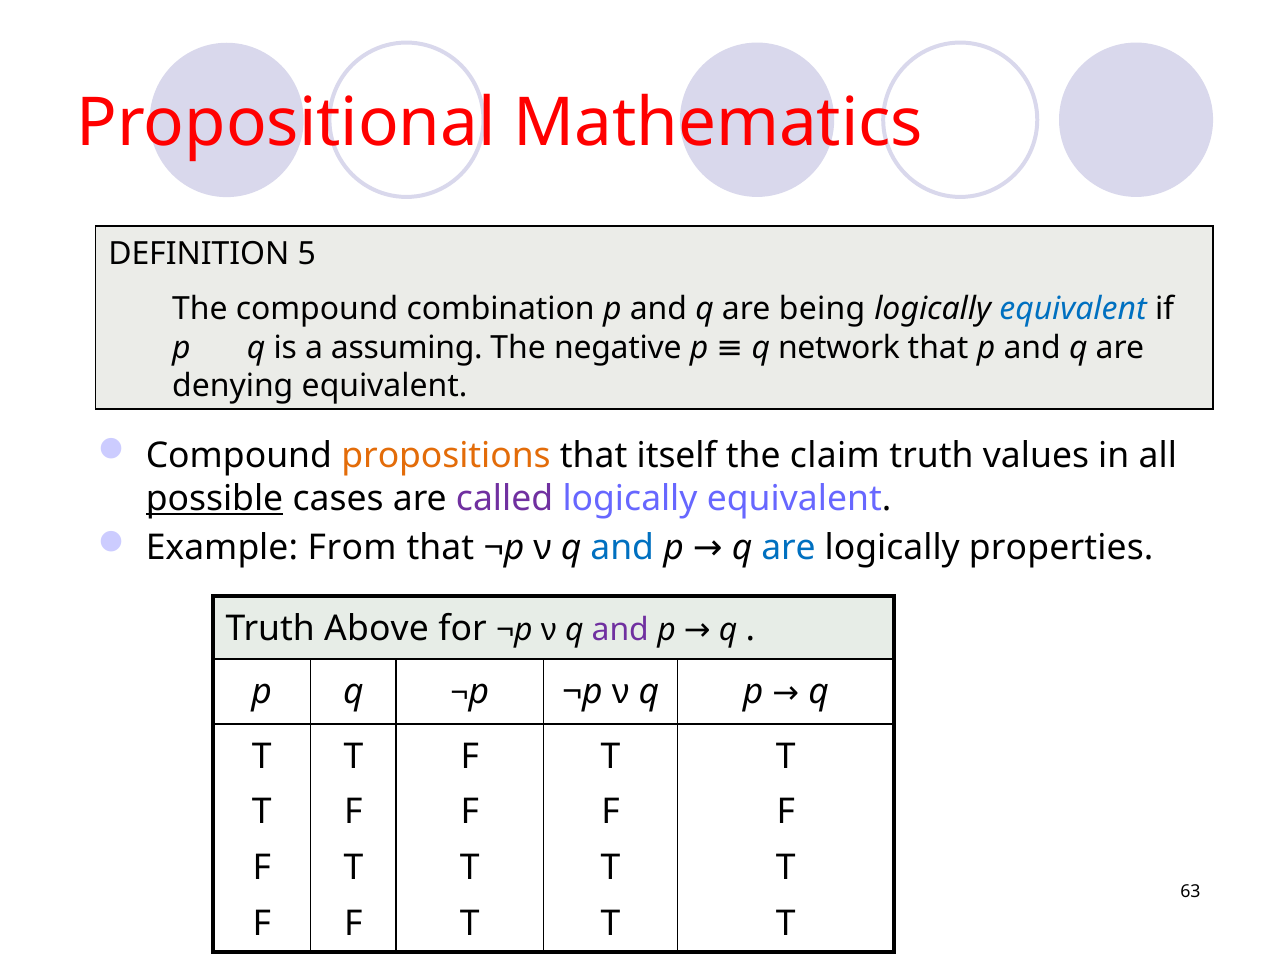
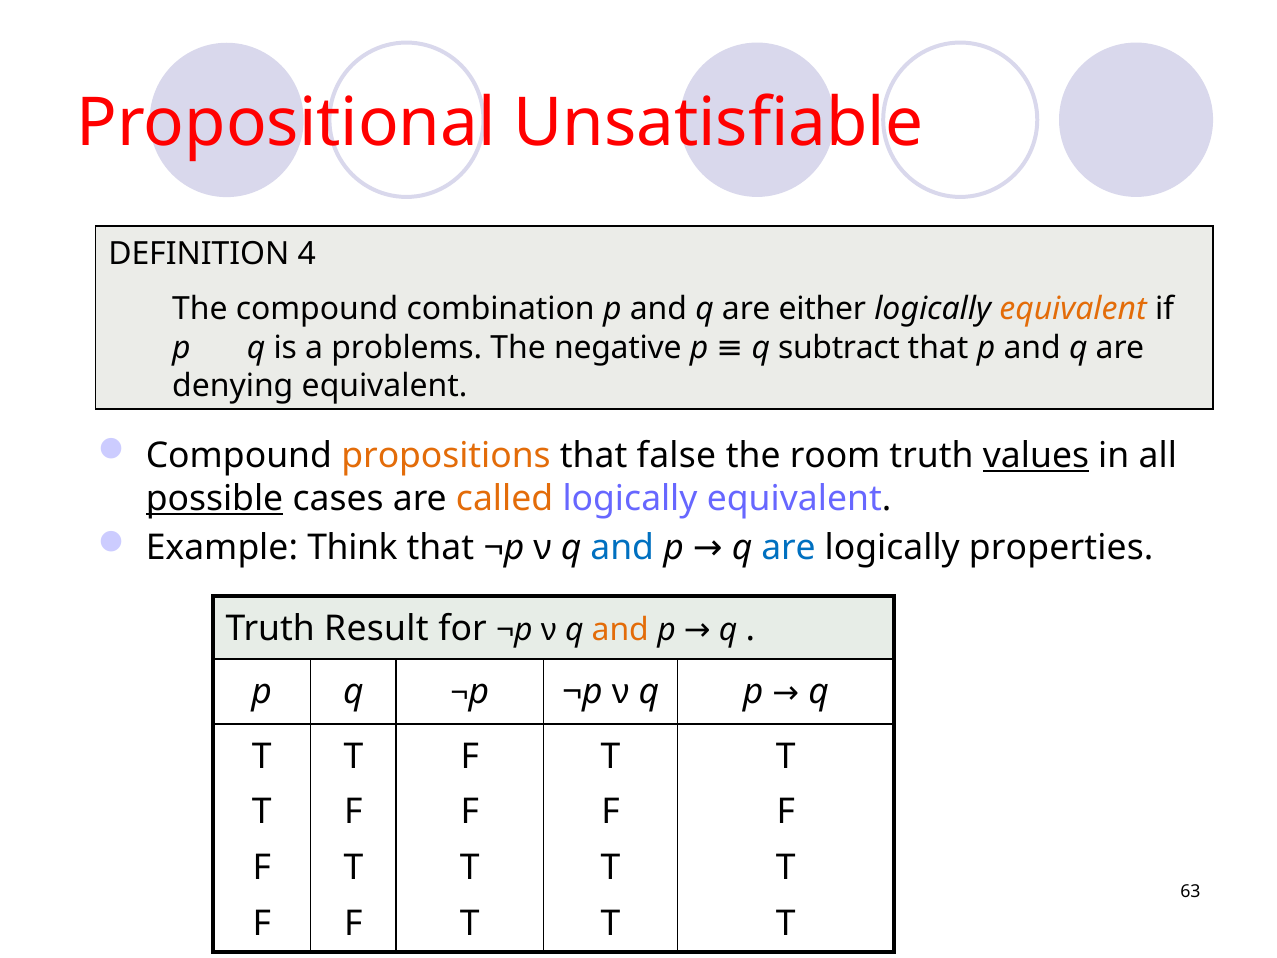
Mathematics: Mathematics -> Unsatisfiable
5: 5 -> 4
being: being -> either
equivalent at (1073, 309) colour: blue -> orange
assuming: assuming -> problems
network: network -> subtract
itself: itself -> false
claim: claim -> room
values underline: none -> present
called colour: purple -> orange
From: From -> Think
Above: Above -> Result
and at (620, 630) colour: purple -> orange
